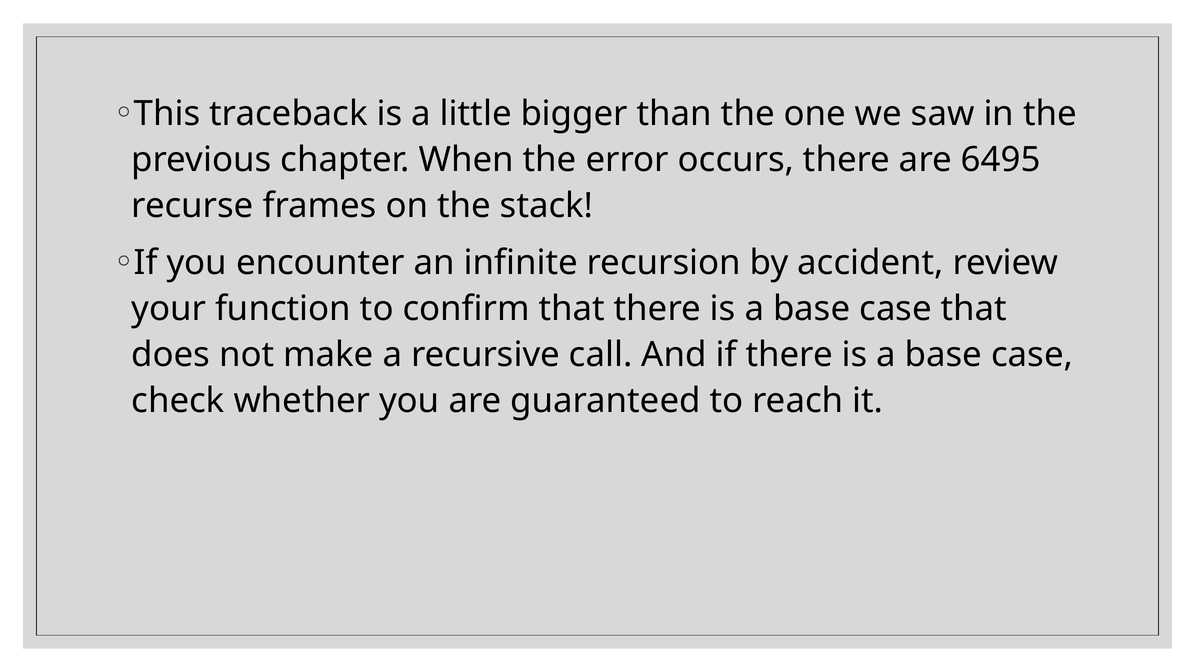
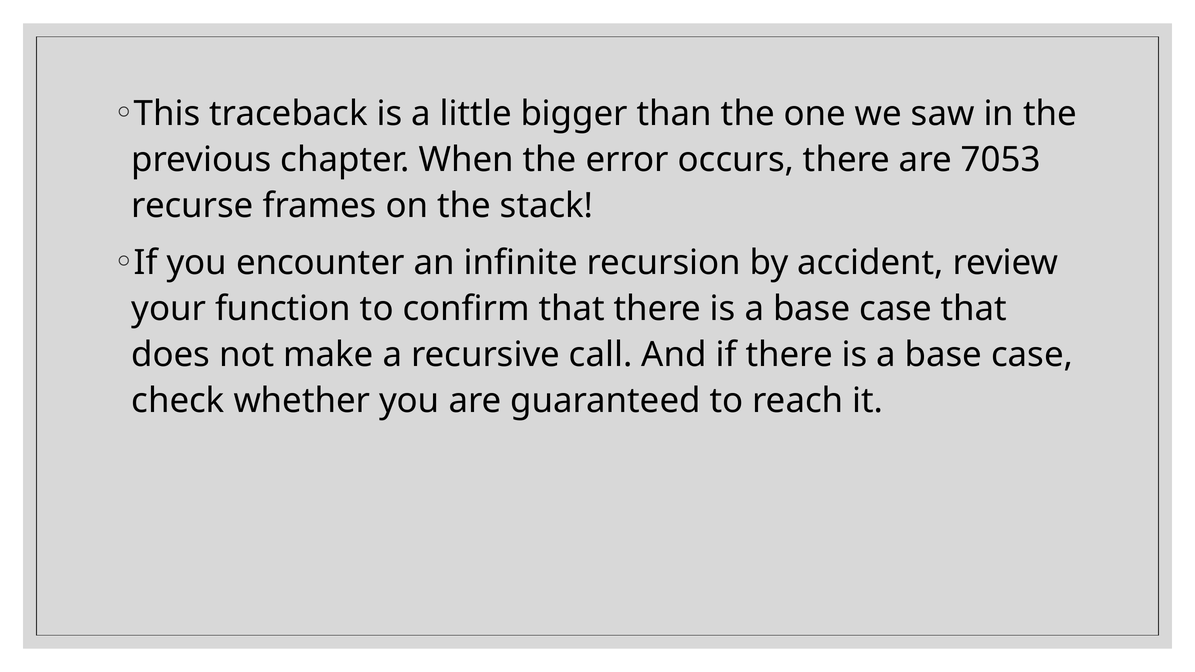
6495: 6495 -> 7053
